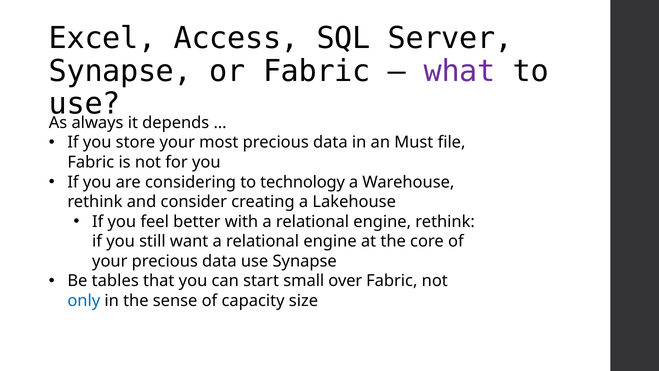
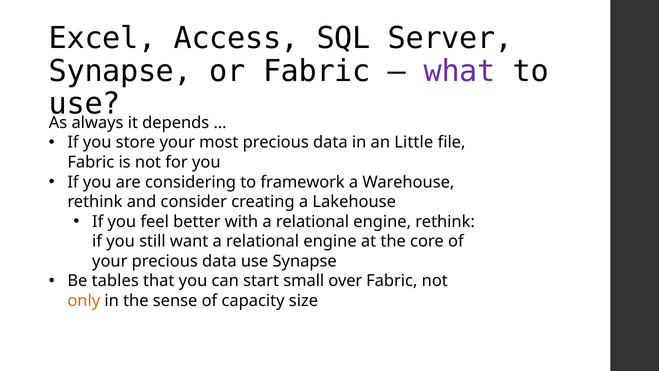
Must: Must -> Little
technology: technology -> framework
only colour: blue -> orange
